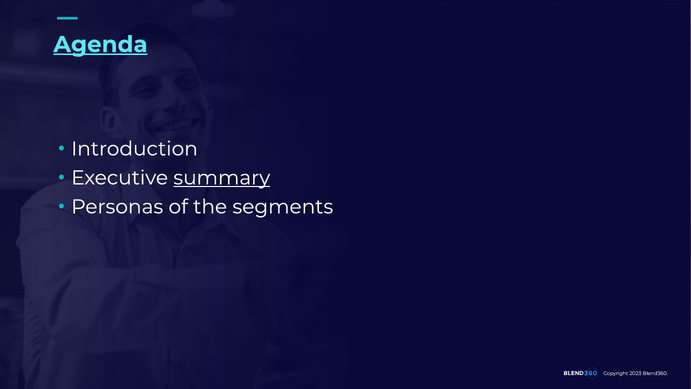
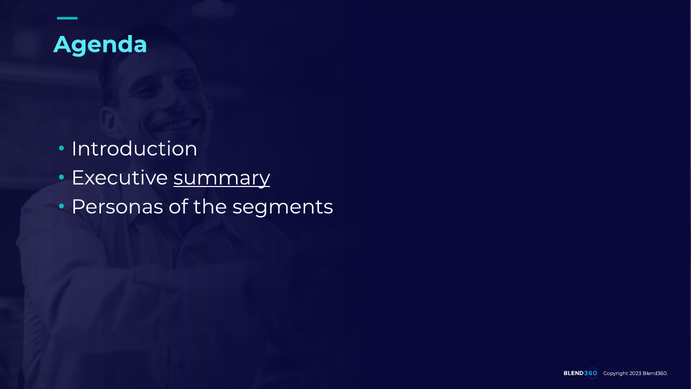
Agenda underline: present -> none
